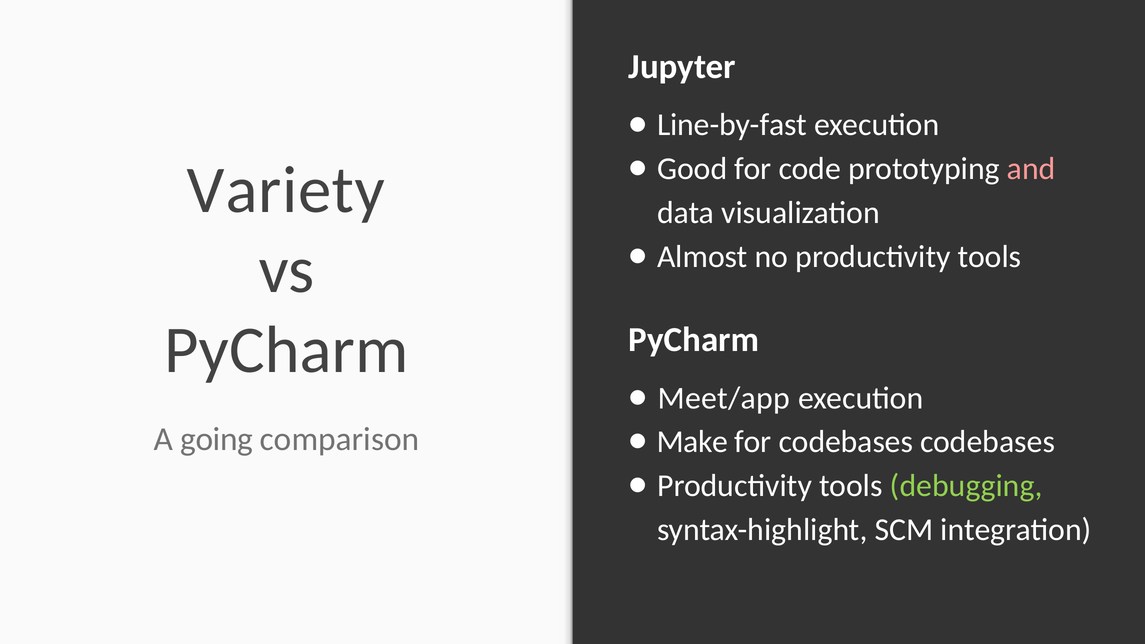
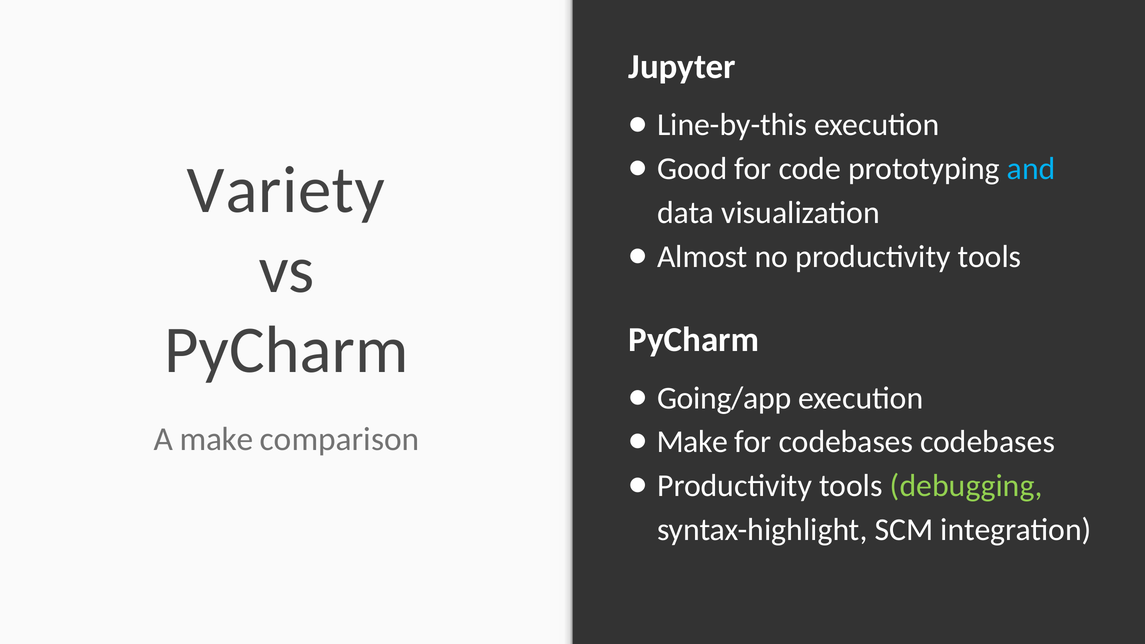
Line-by-fast: Line-by-fast -> Line-by-this
and colour: pink -> light blue
Meet/app: Meet/app -> Going/app
A going: going -> make
